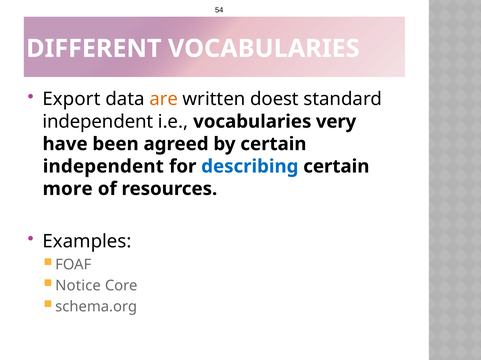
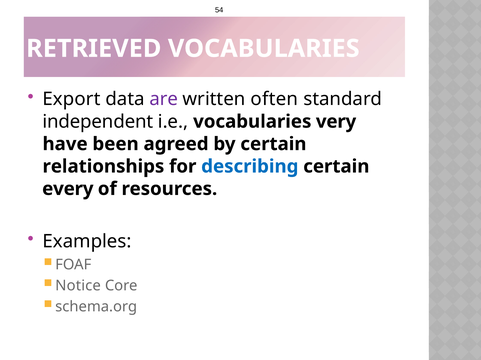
DIFFERENT: DIFFERENT -> RETRIEVED
are colour: orange -> purple
doest: doest -> often
independent at (103, 167): independent -> relationships
more: more -> every
